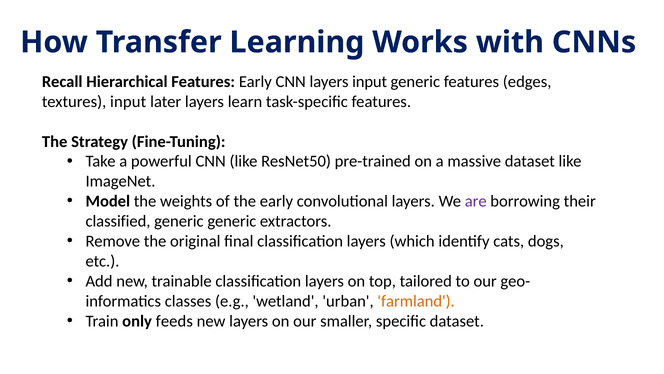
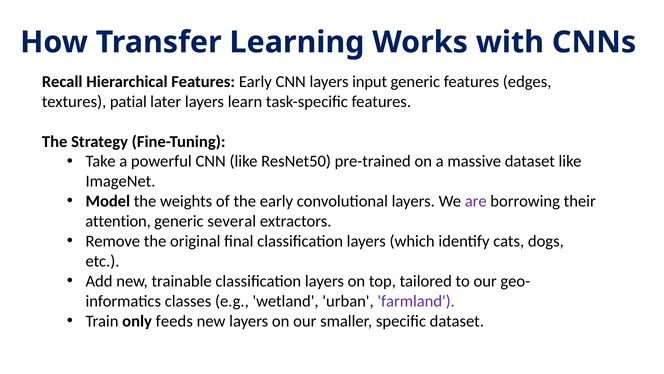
textures input: input -> patial
classified: classified -> attention
generic generic: generic -> several
farmland colour: orange -> purple
